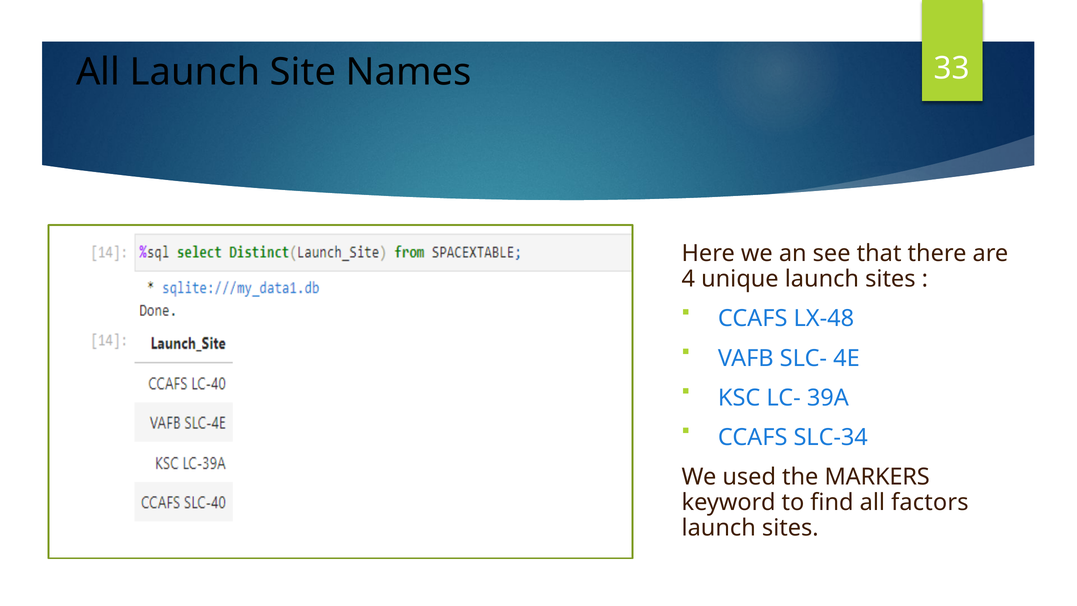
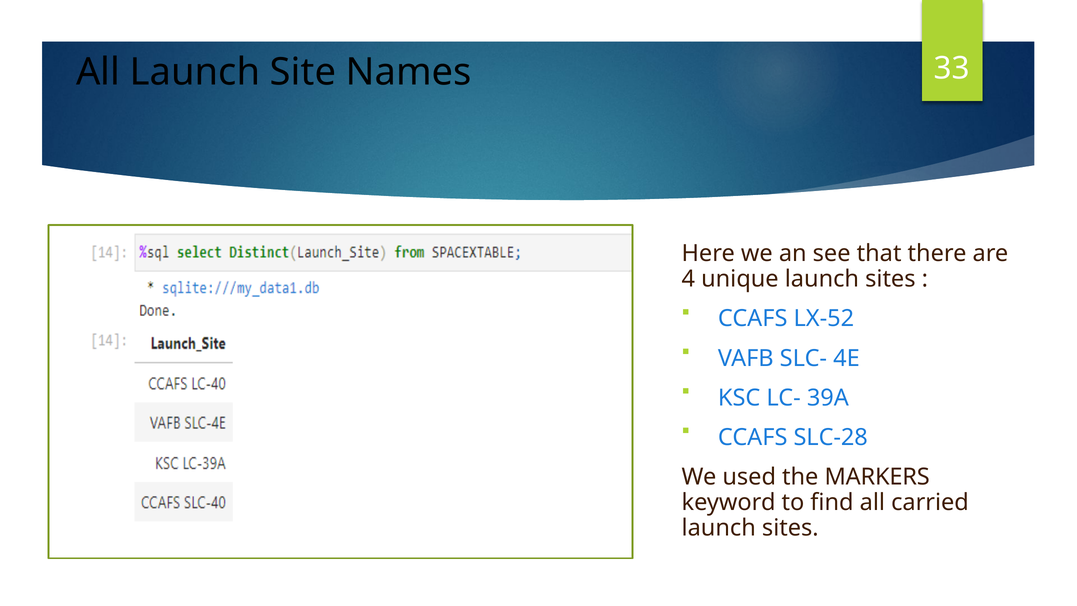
LX-48: LX-48 -> LX-52
SLC-34: SLC-34 -> SLC-28
factors: factors -> carried
